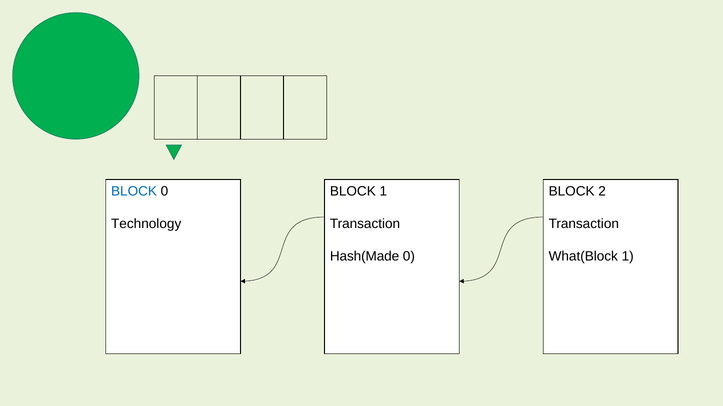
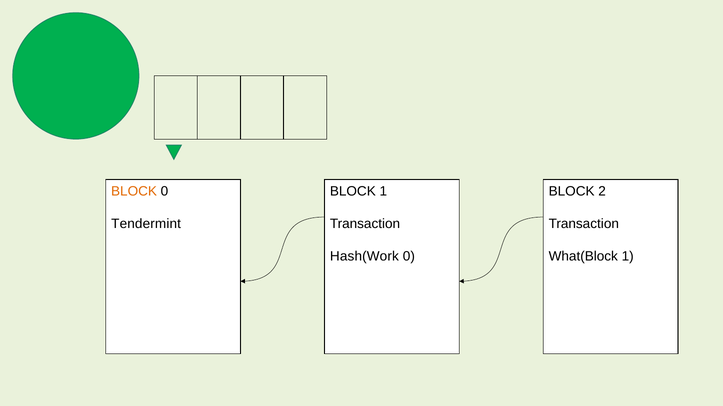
BLOCK at (134, 191) colour: blue -> orange
Technology: Technology -> Tendermint
Hash(Made: Hash(Made -> Hash(Work
